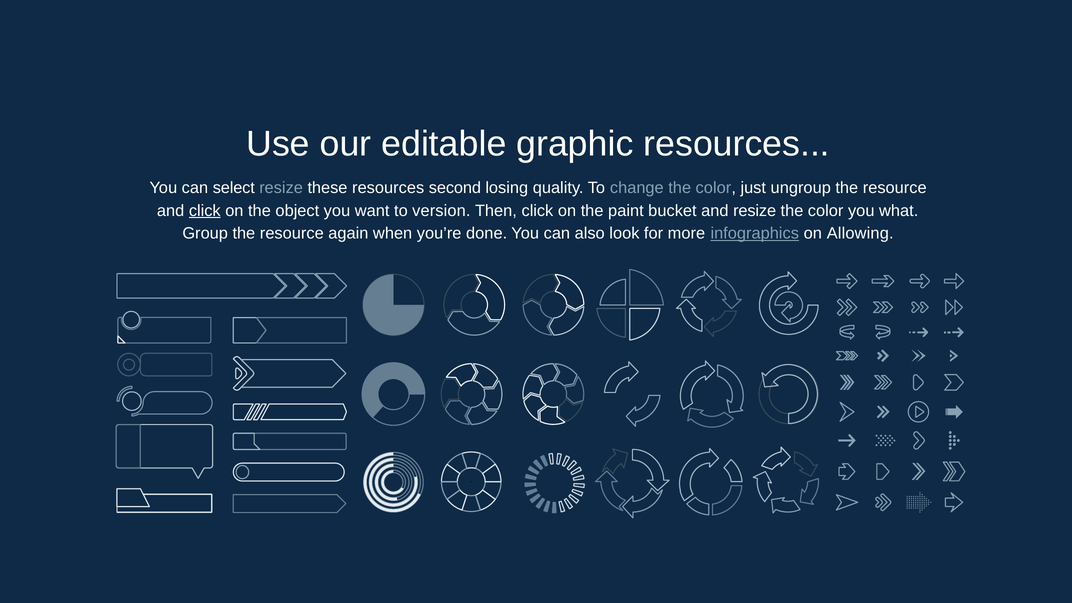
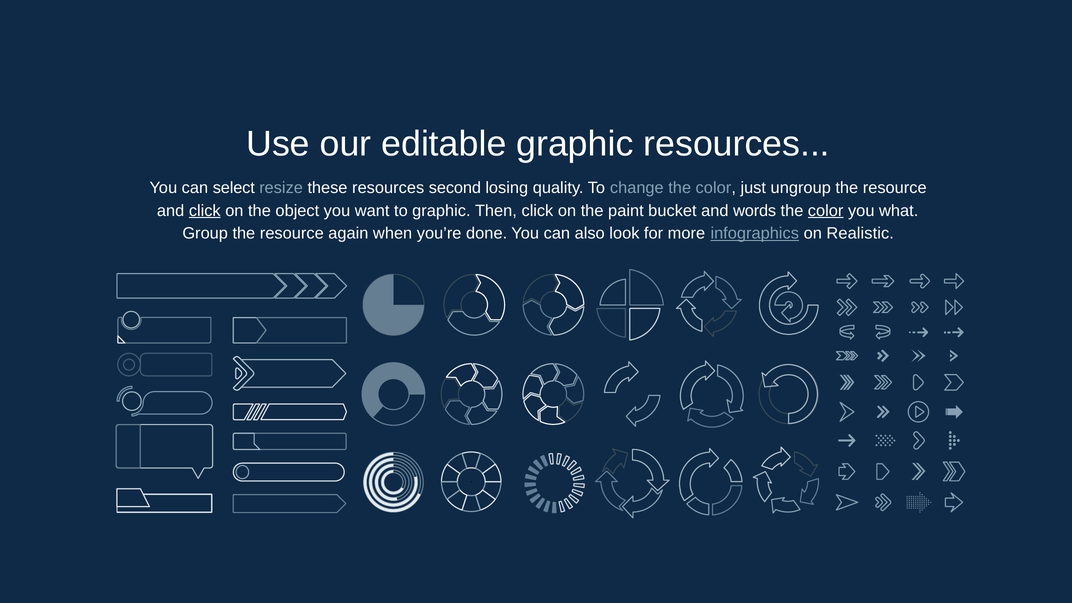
to version: version -> graphic
and resize: resize -> words
color at (826, 211) underline: none -> present
Allowing: Allowing -> Realistic
